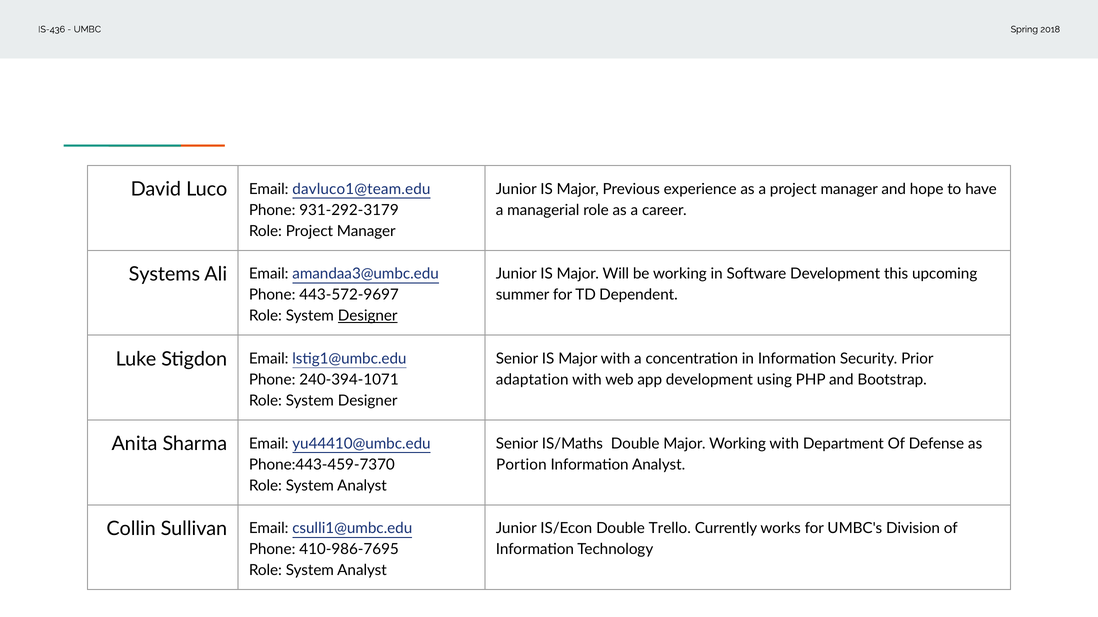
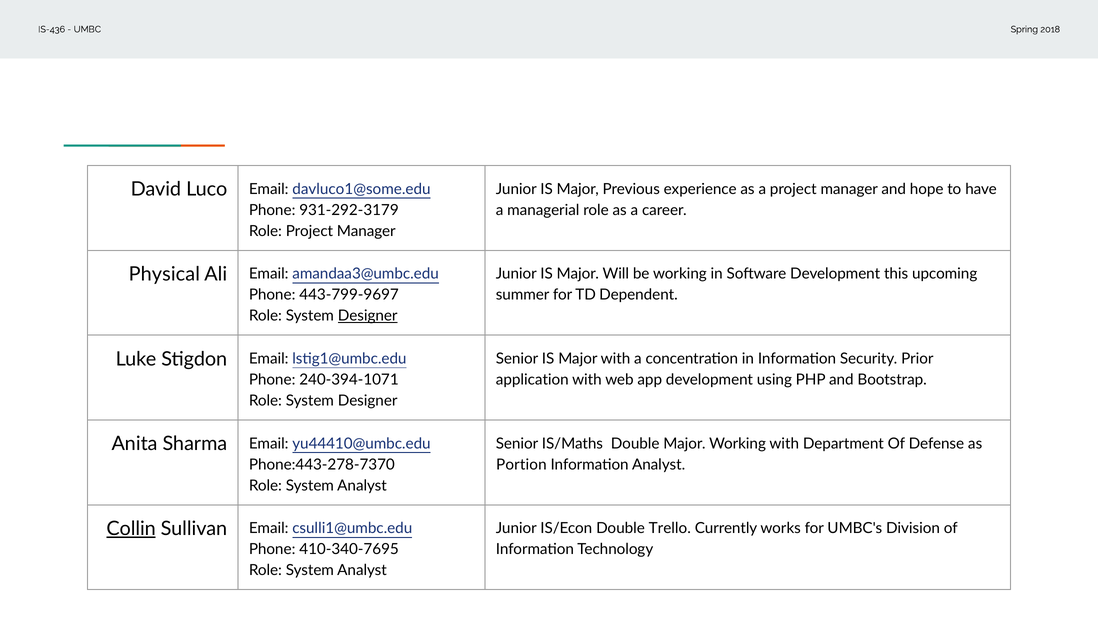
davluco1@team.edu: davluco1@team.edu -> davluco1@some.edu
Systems: Systems -> Physical
443-572-9697: 443-572-9697 -> 443-799-9697
adaptation: adaptation -> application
Phone:443-459-7370: Phone:443-459-7370 -> Phone:443-278-7370
Collin underline: none -> present
410-986-7695: 410-986-7695 -> 410-340-7695
